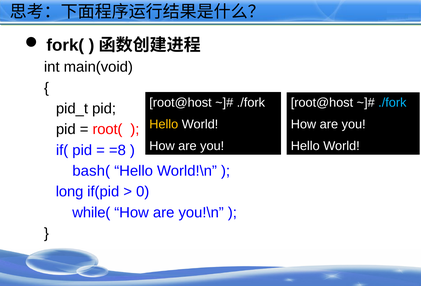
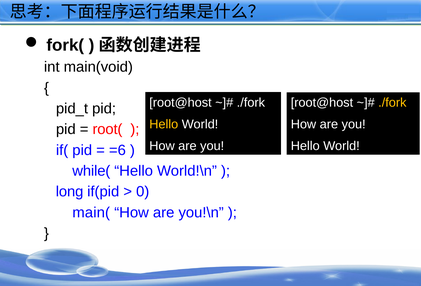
./fork at (392, 103) colour: light blue -> yellow
=8: =8 -> =6
bash(: bash( -> while(
while(: while( -> main(
